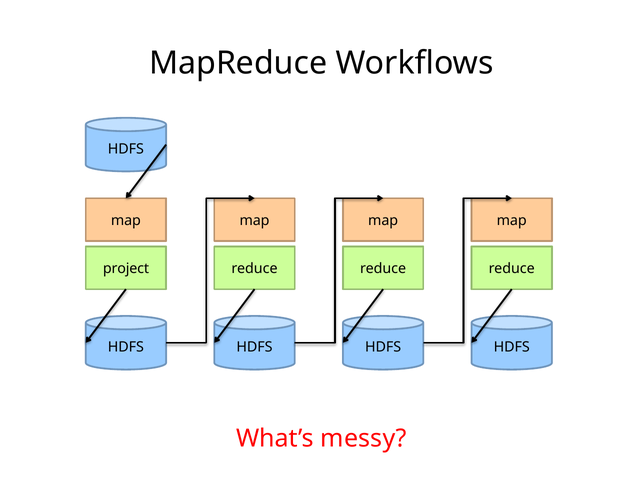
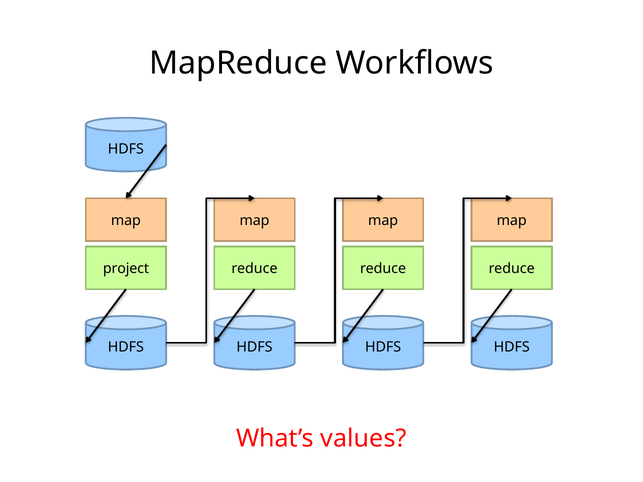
messy: messy -> values
